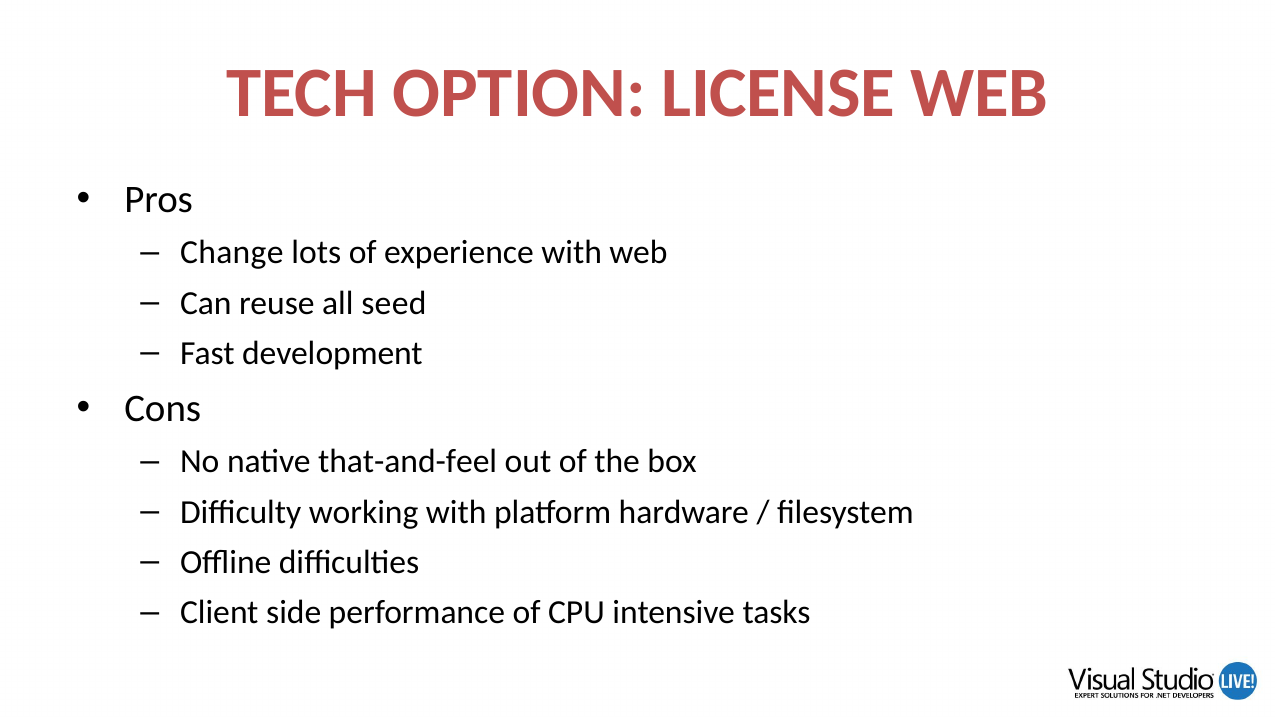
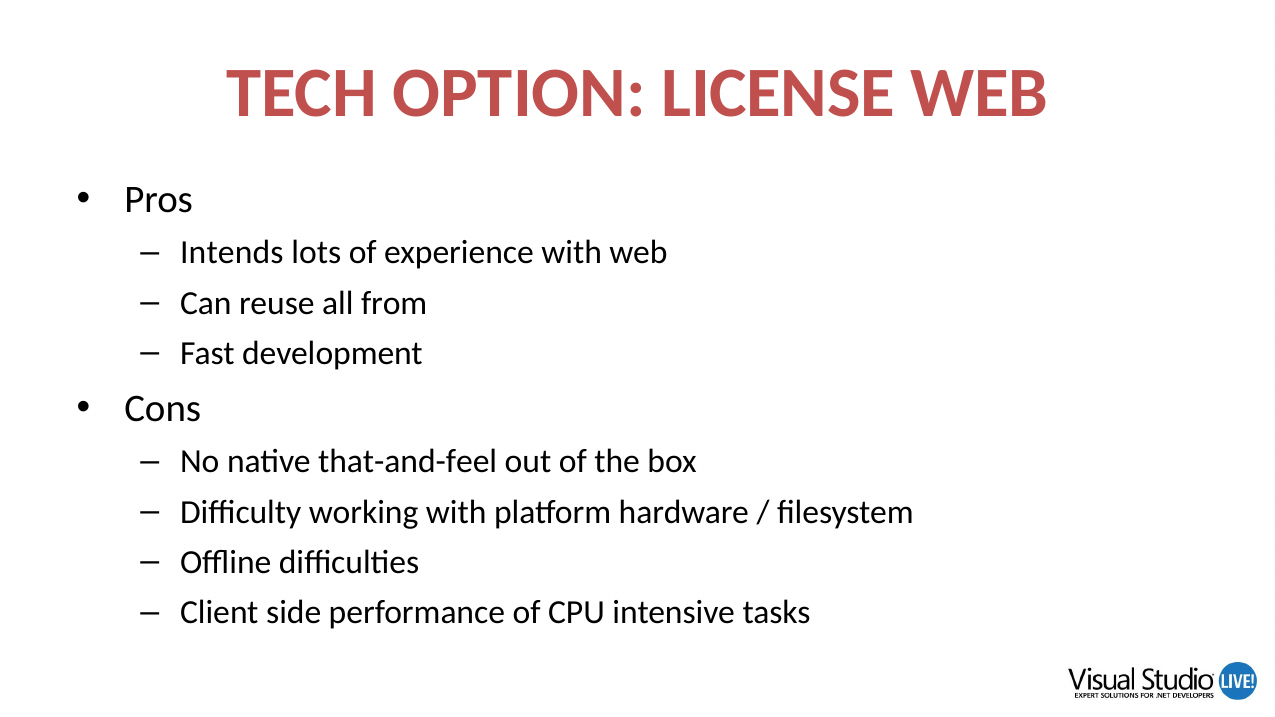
Change: Change -> Intends
seed: seed -> from
